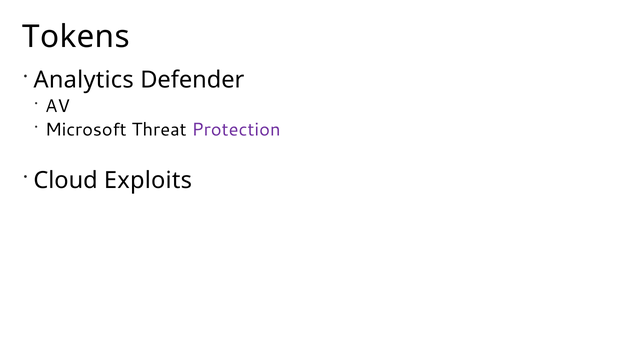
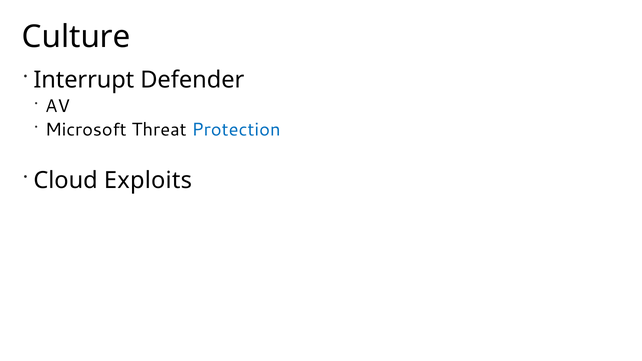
Tokens: Tokens -> Culture
Analytics: Analytics -> Interrupt
Protection colour: purple -> blue
